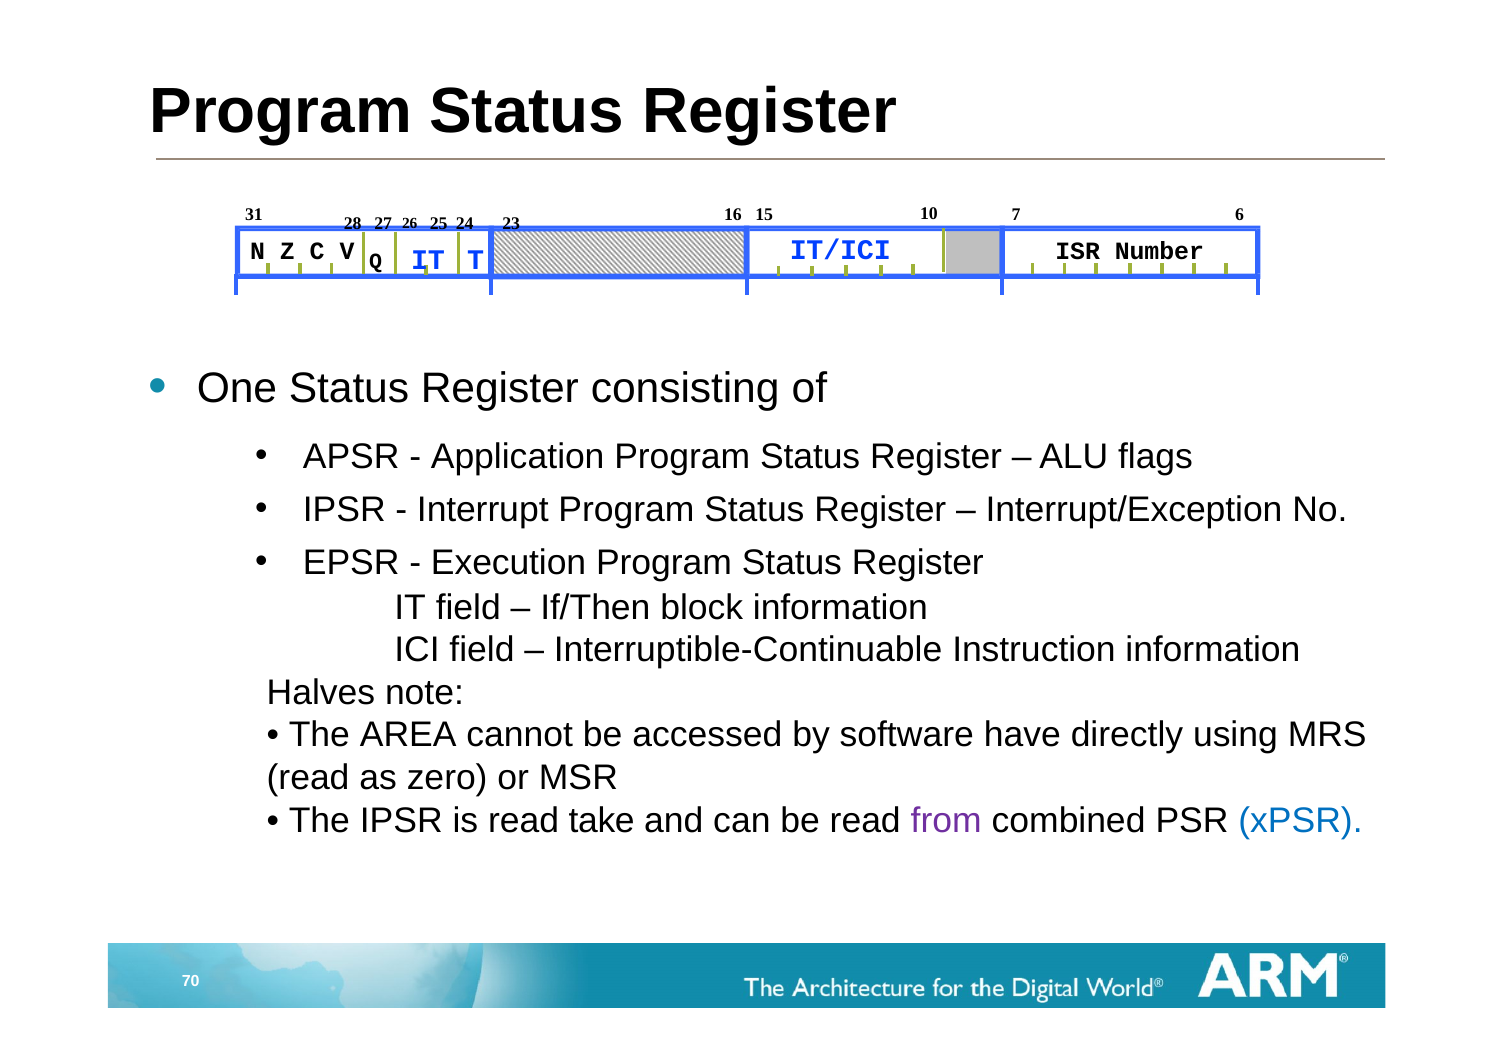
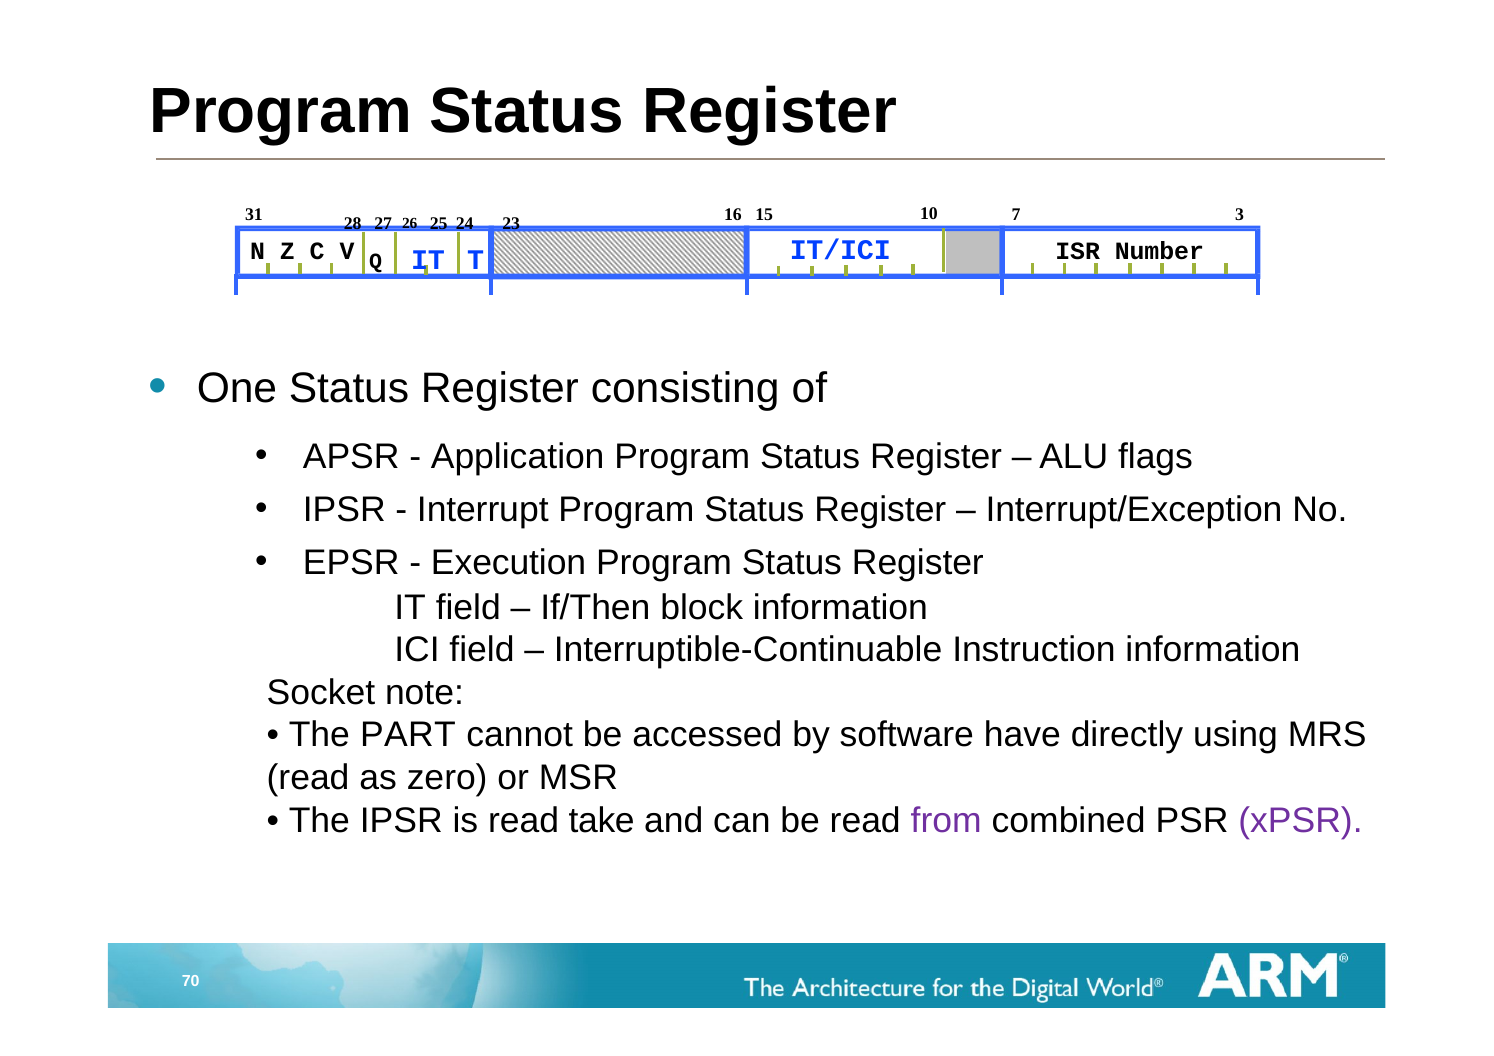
6: 6 -> 3
Halves: Halves -> Socket
AREA: AREA -> PART
xPSR colour: blue -> purple
